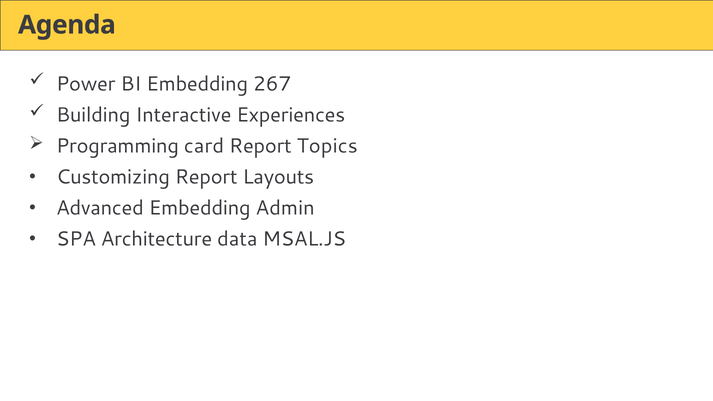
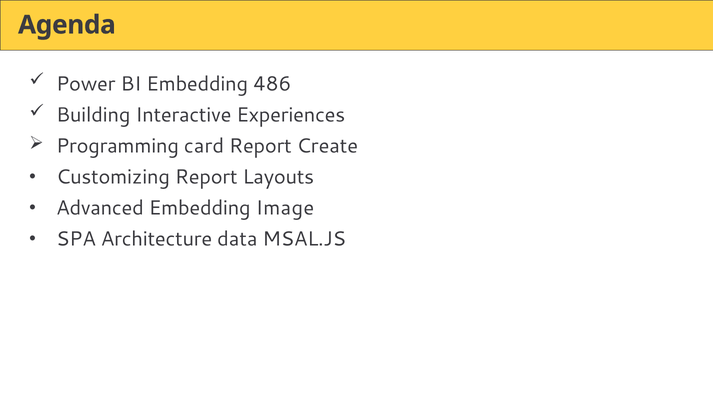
267: 267 -> 486
Topics: Topics -> Create
Admin: Admin -> Image
